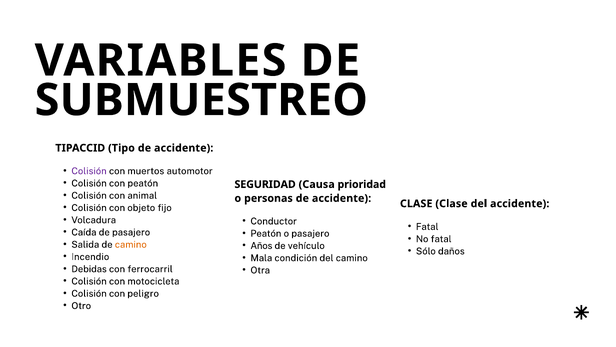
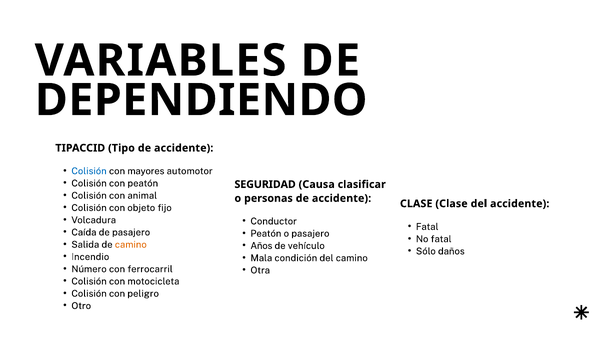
SUBMUESTREO: SUBMUESTREO -> DEPENDIENDO
Colisión at (89, 171) colour: purple -> blue
muertos: muertos -> mayores
prioridad: prioridad -> clasificar
Debidas: Debidas -> Número
